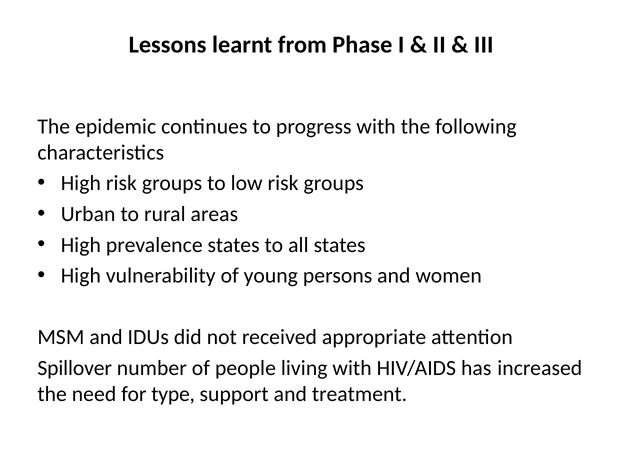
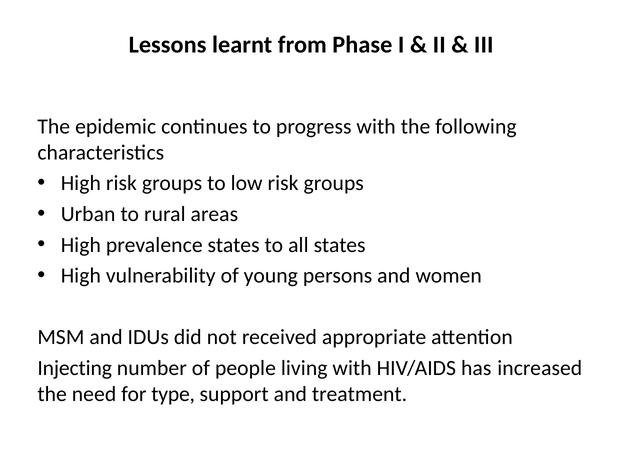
Spillover: Spillover -> Injecting
